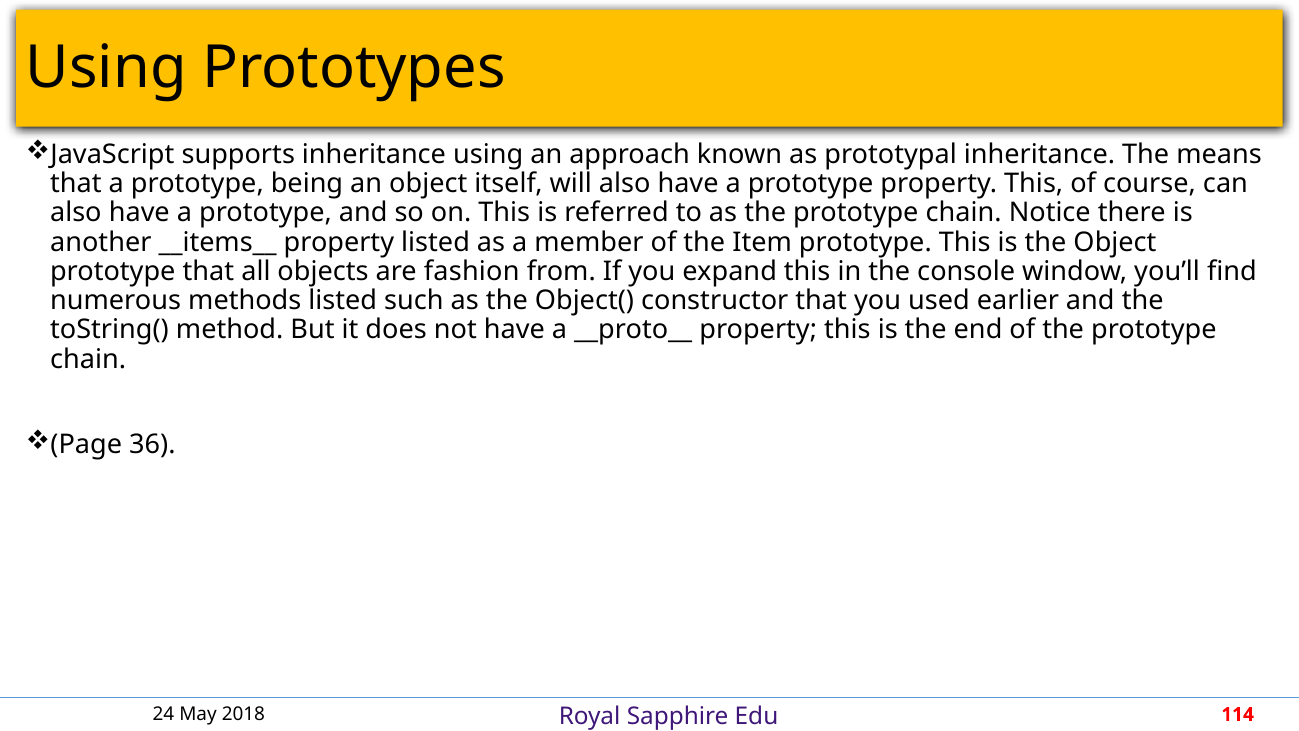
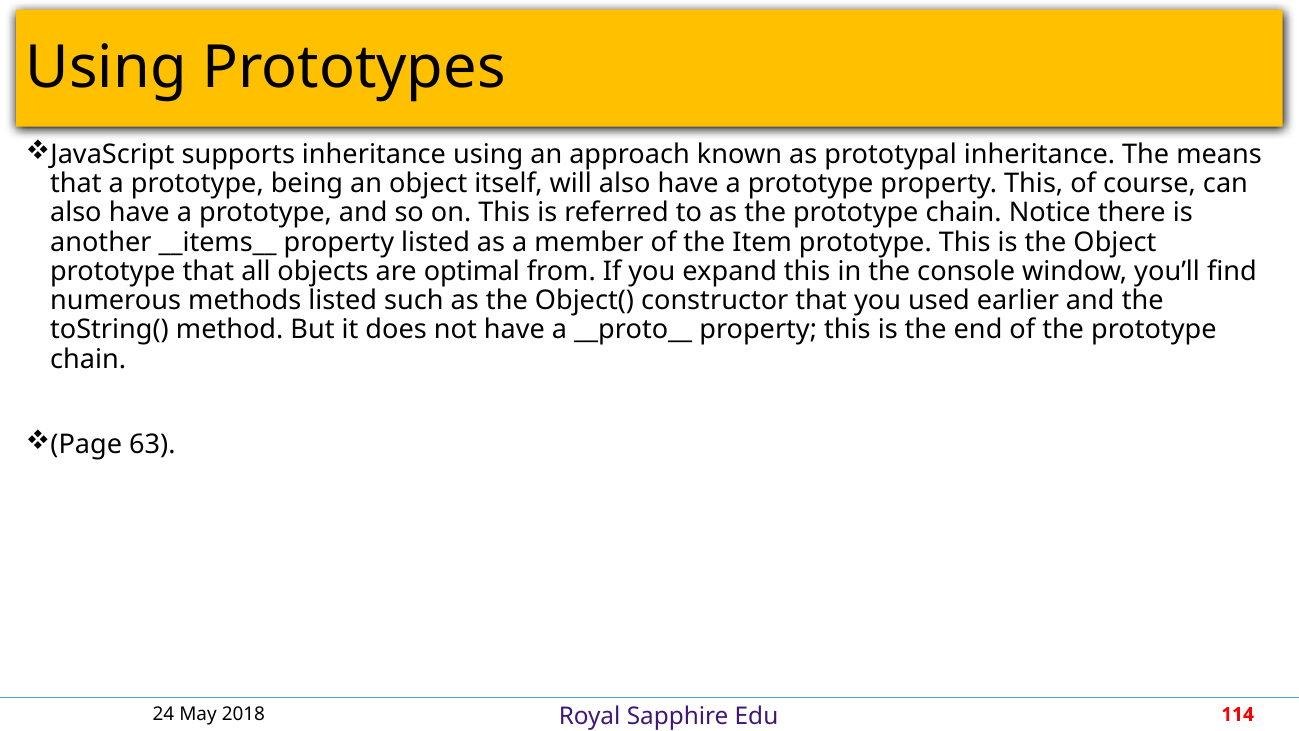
fashion: fashion -> optimal
36: 36 -> 63
